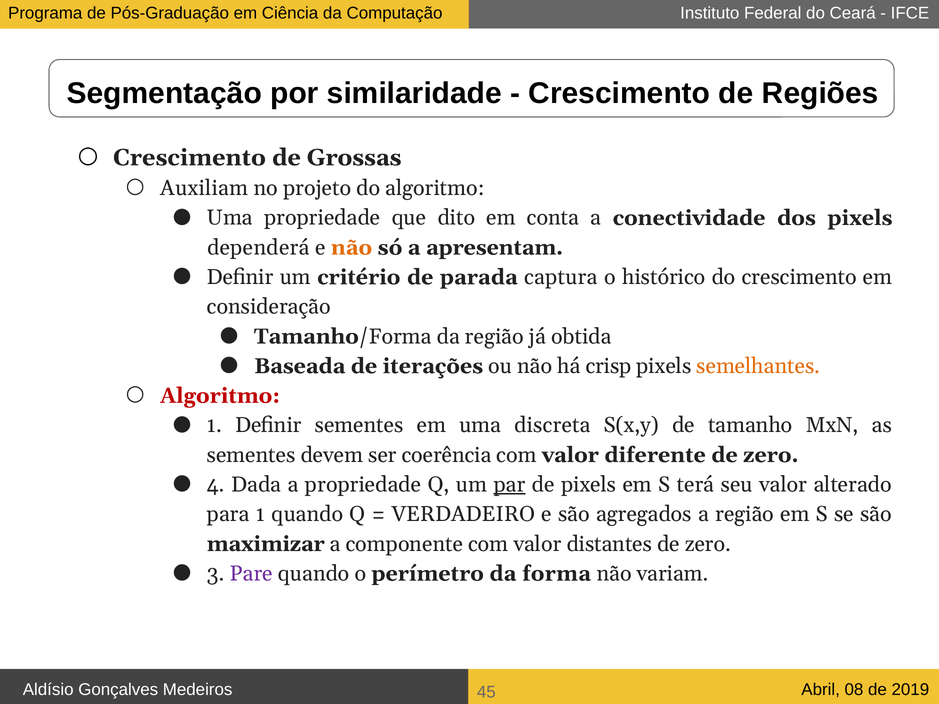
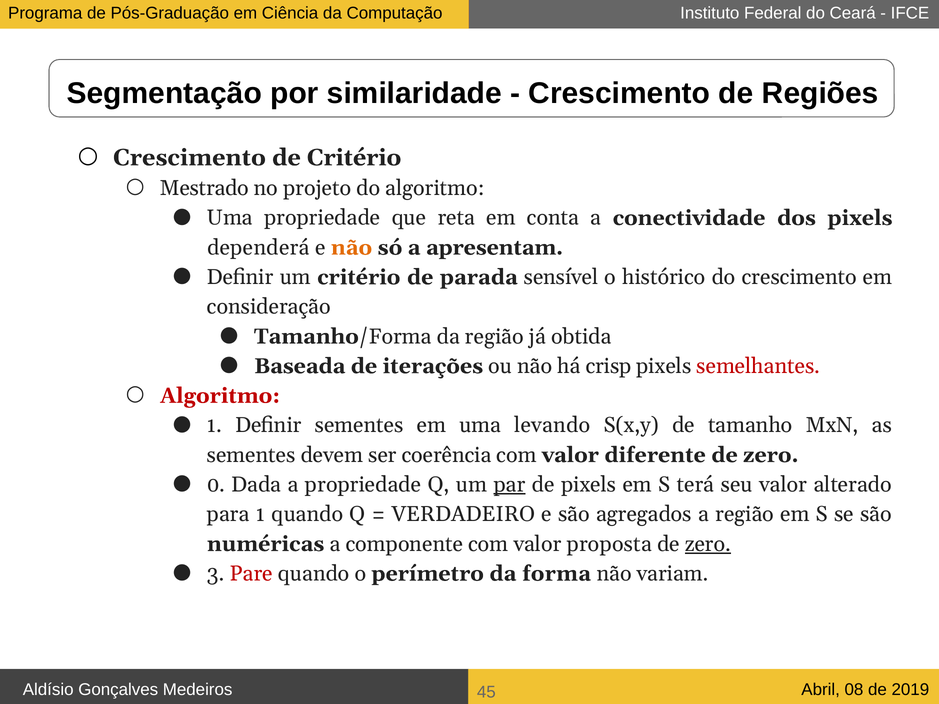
de Grossas: Grossas -> Critério
Auxiliam: Auxiliam -> Mestrado
dito: dito -> reta
captura: captura -> sensível
semelhantes colour: orange -> red
discreta: discreta -> levando
4: 4 -> 0
maximizar: maximizar -> numéricas
distantes: distantes -> proposta
zero at (708, 544) underline: none -> present
Pare colour: purple -> red
